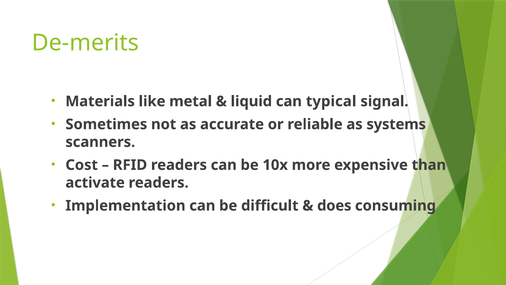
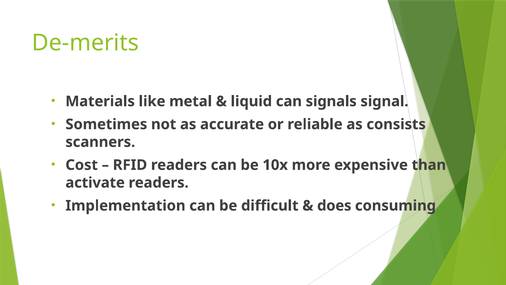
typical: typical -> signals
systems: systems -> consists
